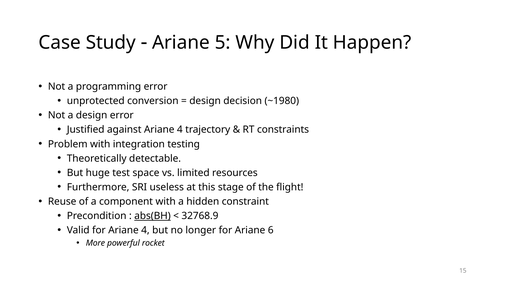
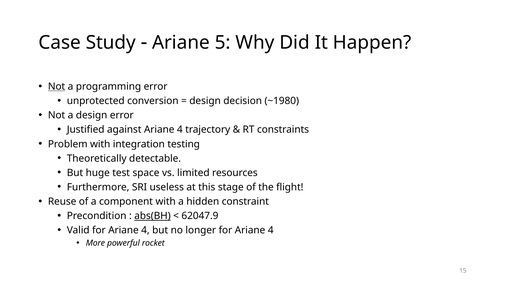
Not at (57, 87) underline: none -> present
32768.9: 32768.9 -> 62047.9
longer for Ariane 6: 6 -> 4
